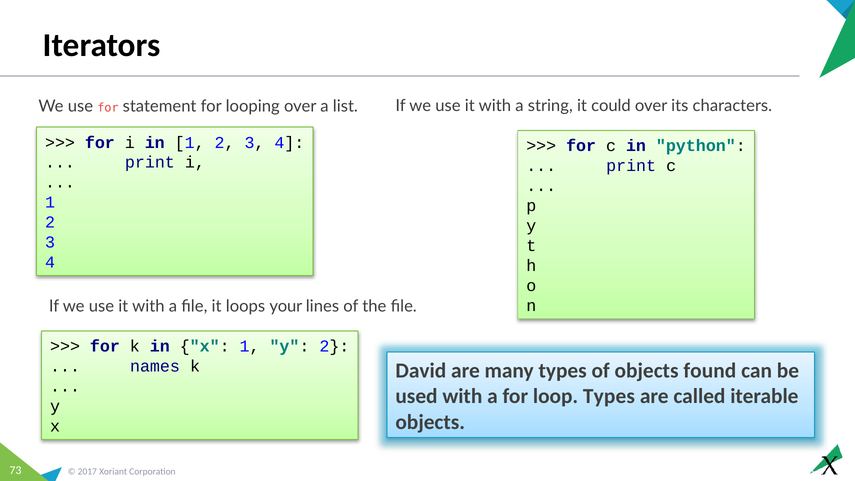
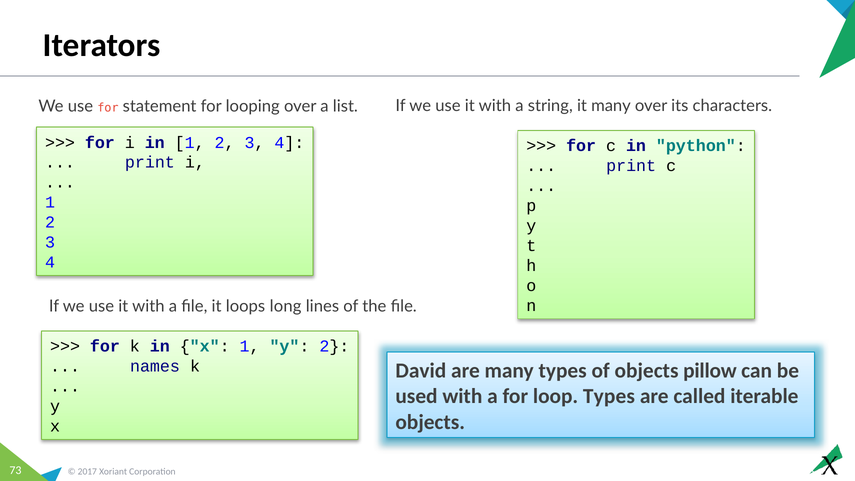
it could: could -> many
your: your -> long
found: found -> pillow
